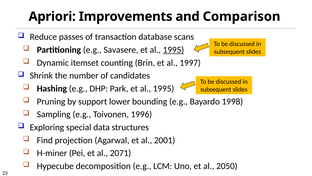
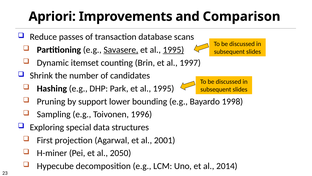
Savasere underline: none -> present
Find: Find -> First
2071: 2071 -> 2050
2050: 2050 -> 2014
